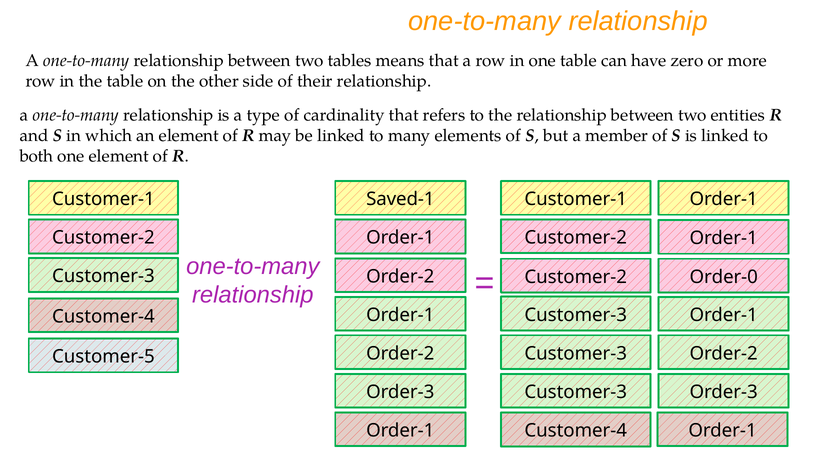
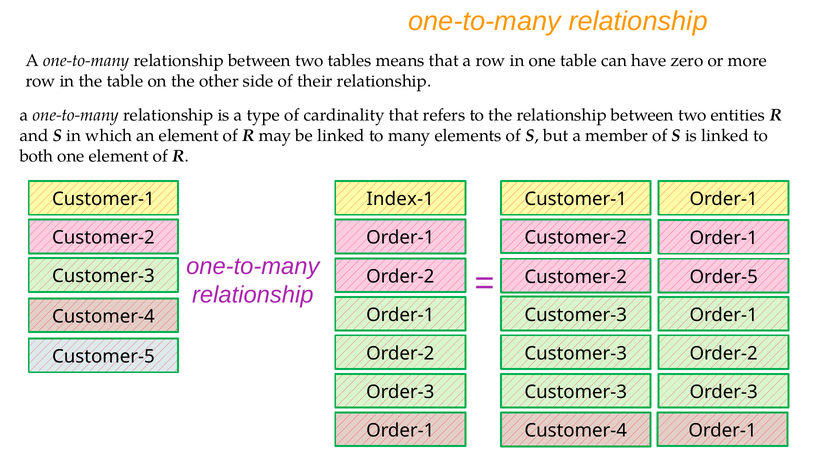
Saved-1: Saved-1 -> Index-1
Order-0: Order-0 -> Order-5
